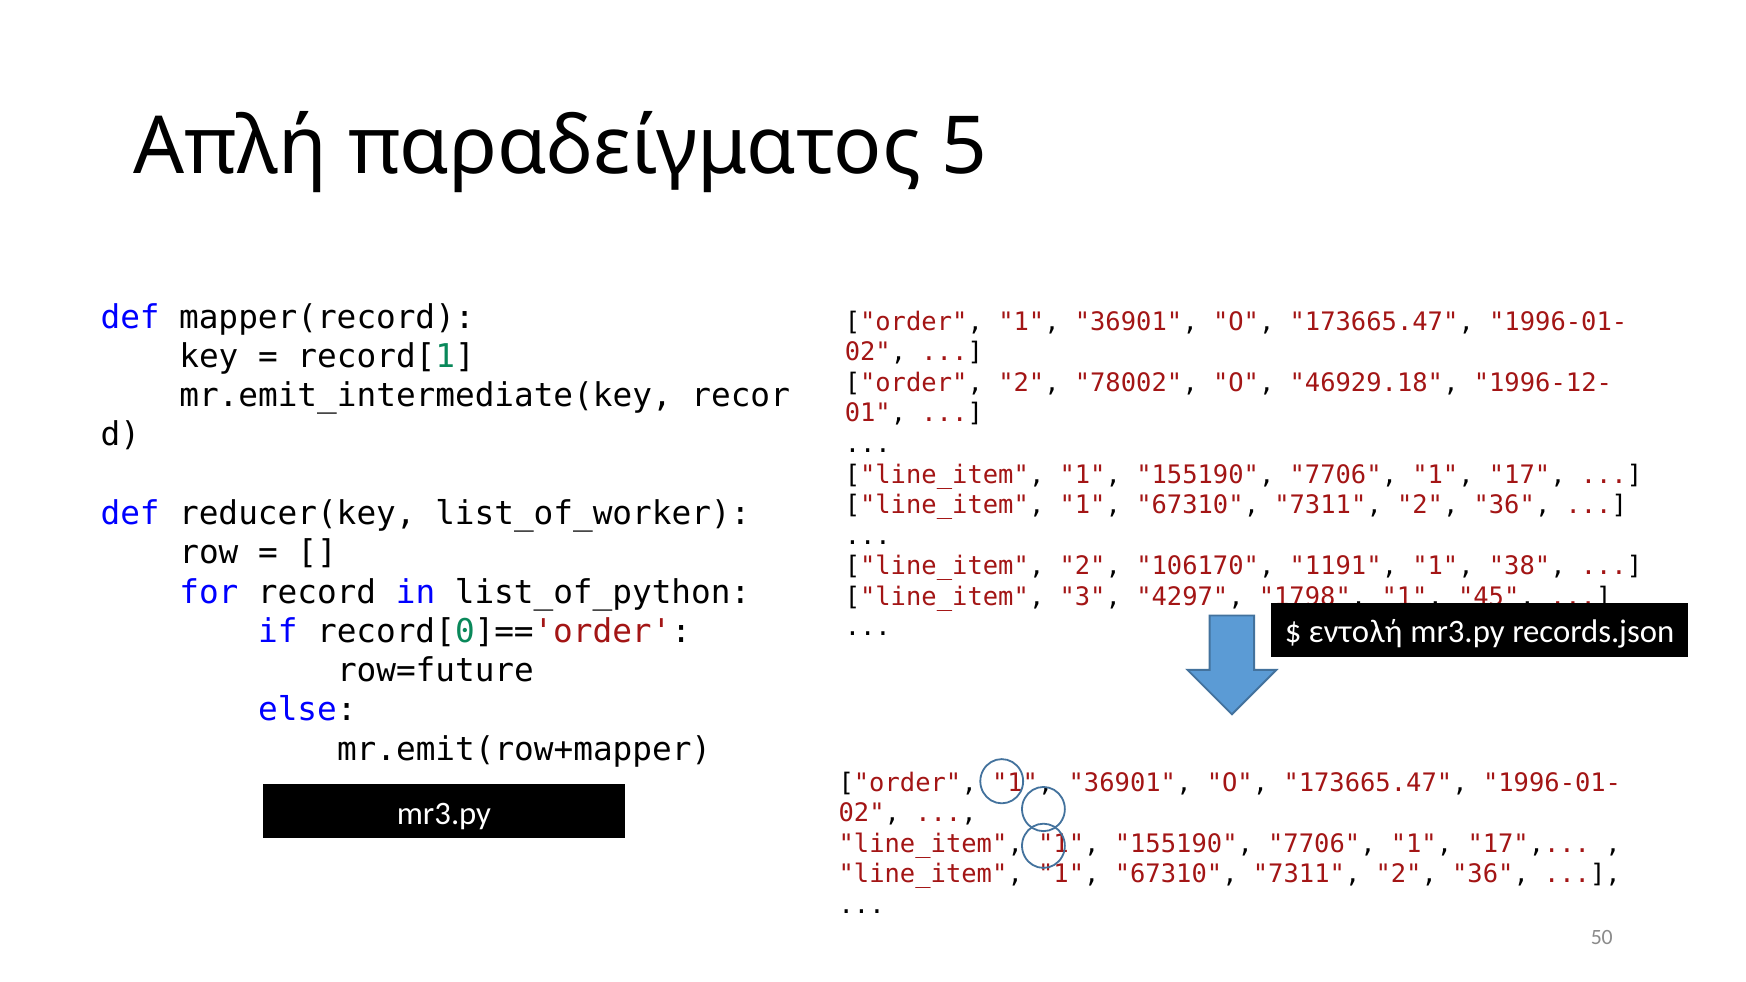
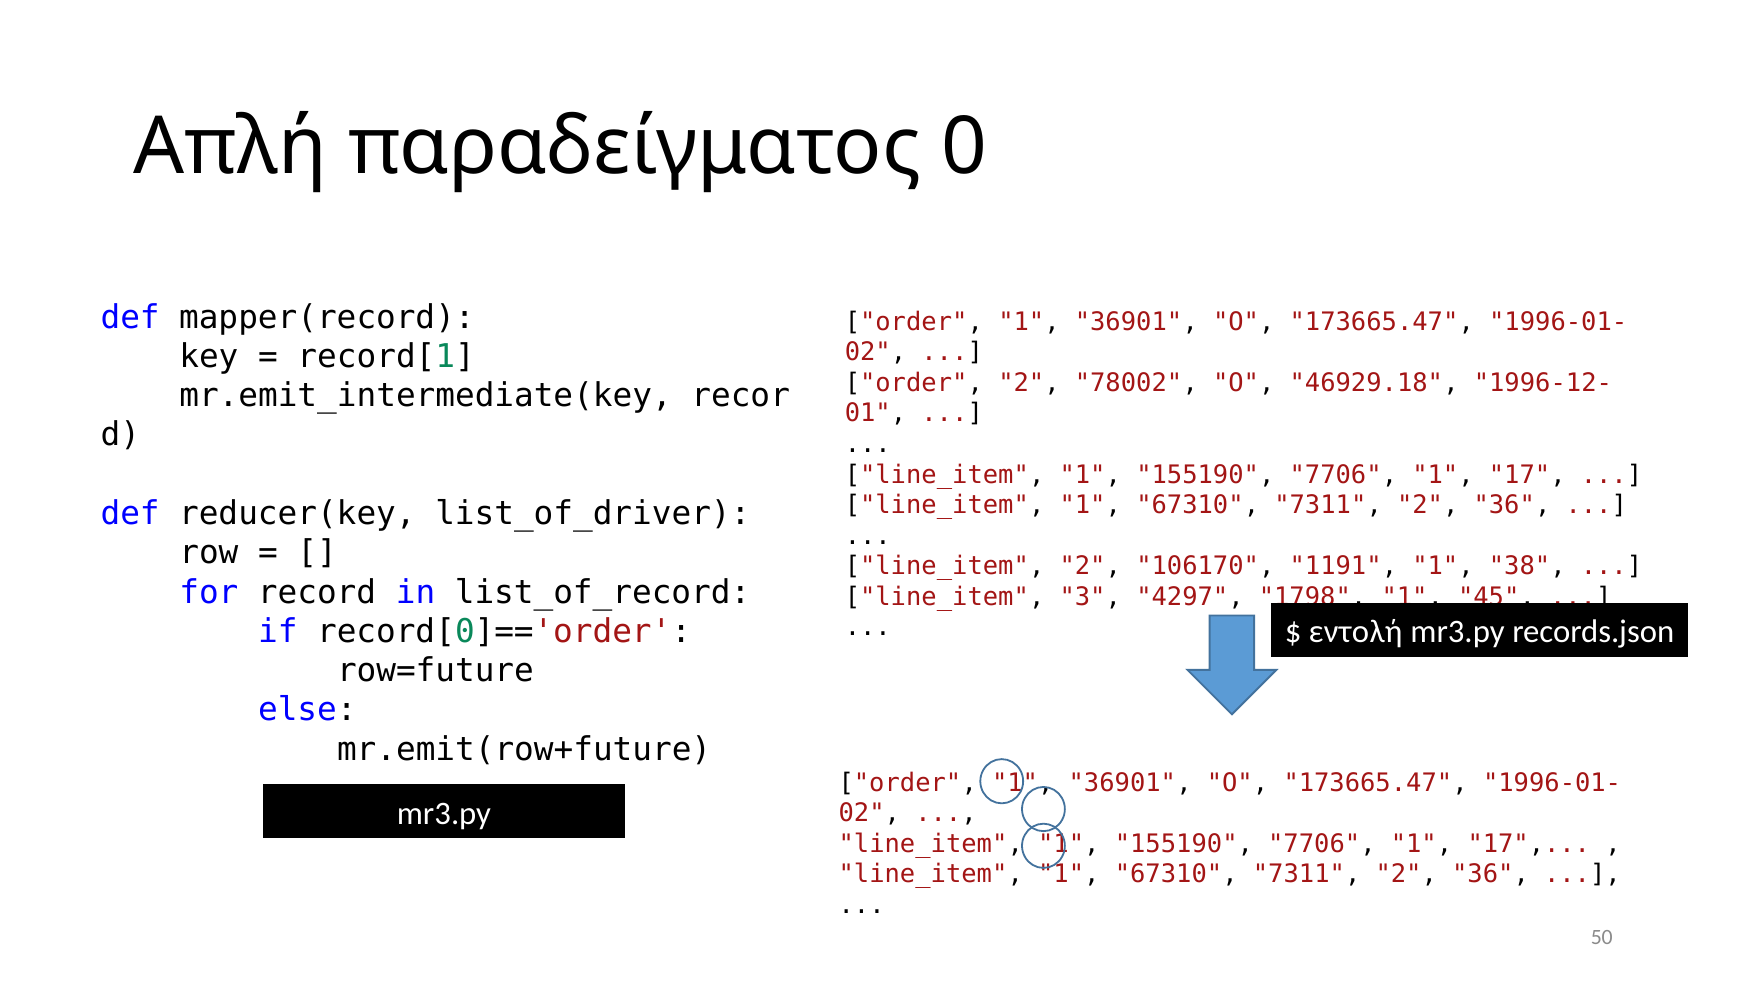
5: 5 -> 0
list_of_worker: list_of_worker -> list_of_driver
list_of_python: list_of_python -> list_of_record
mr.emit(row+mapper: mr.emit(row+mapper -> mr.emit(row+future
